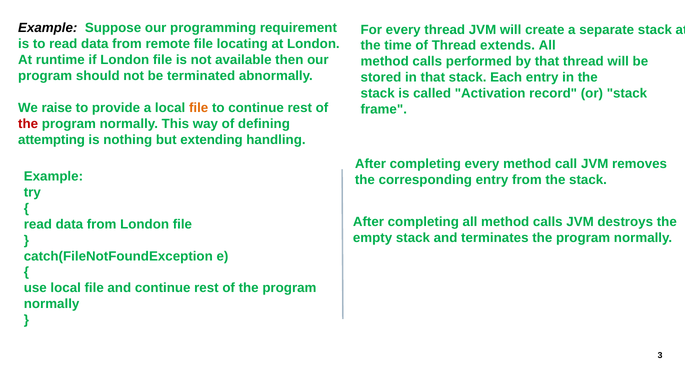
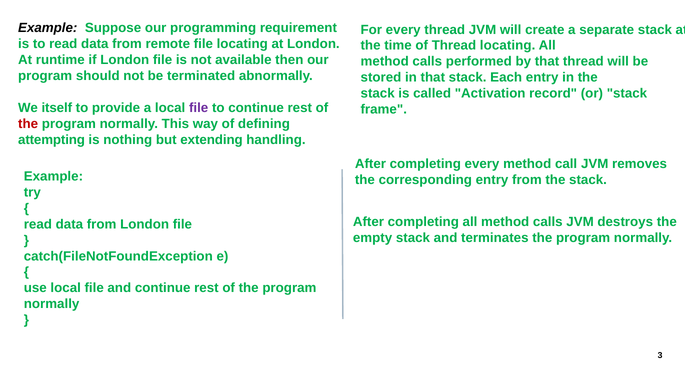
Thread extends: extends -> locating
raise: raise -> itself
file at (199, 108) colour: orange -> purple
